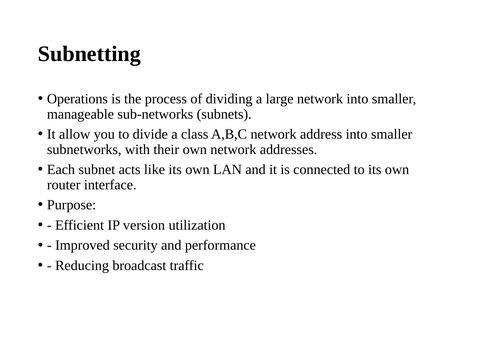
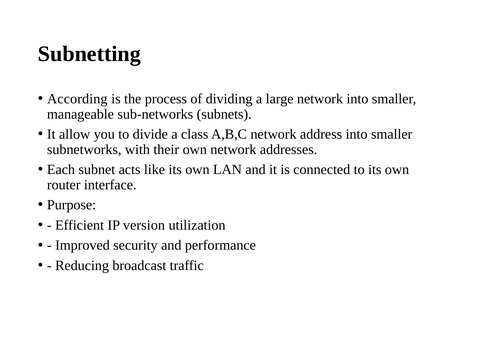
Operations: Operations -> According
